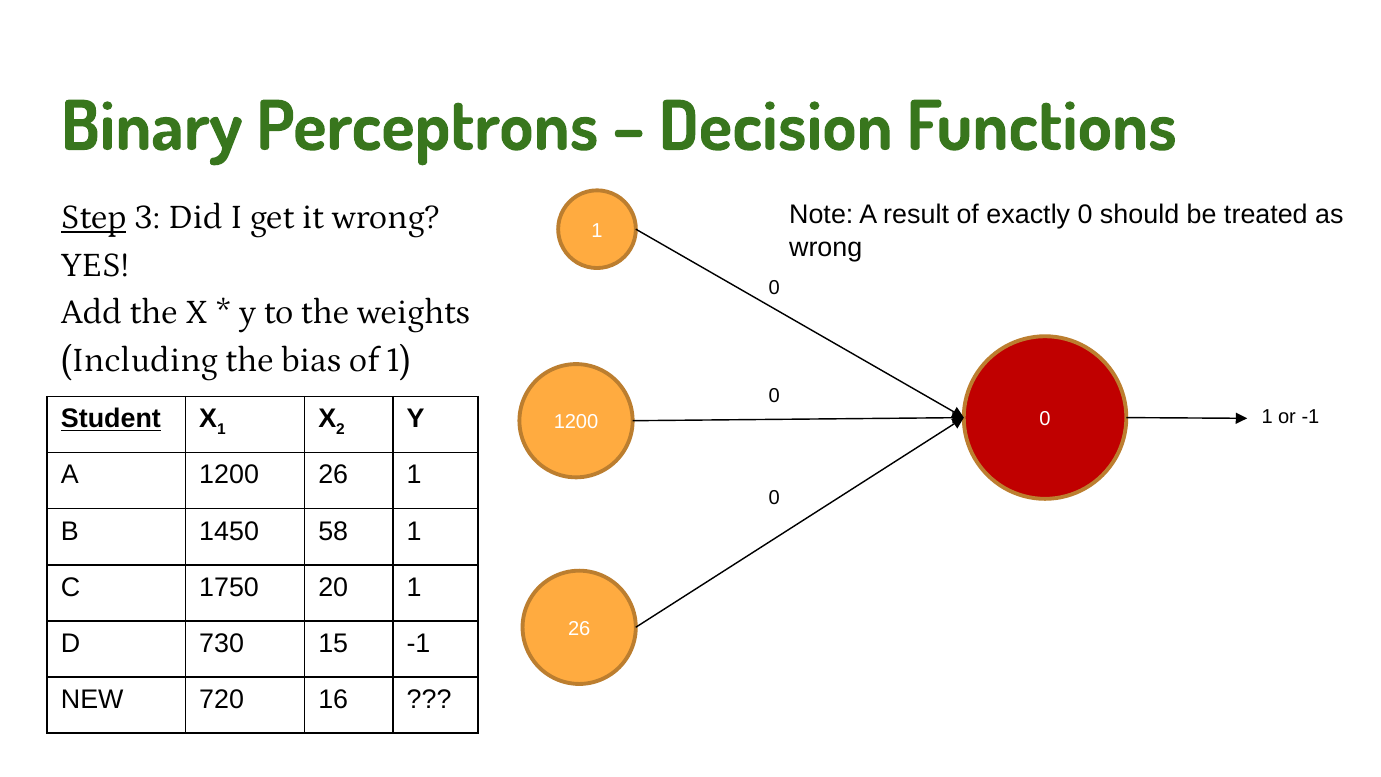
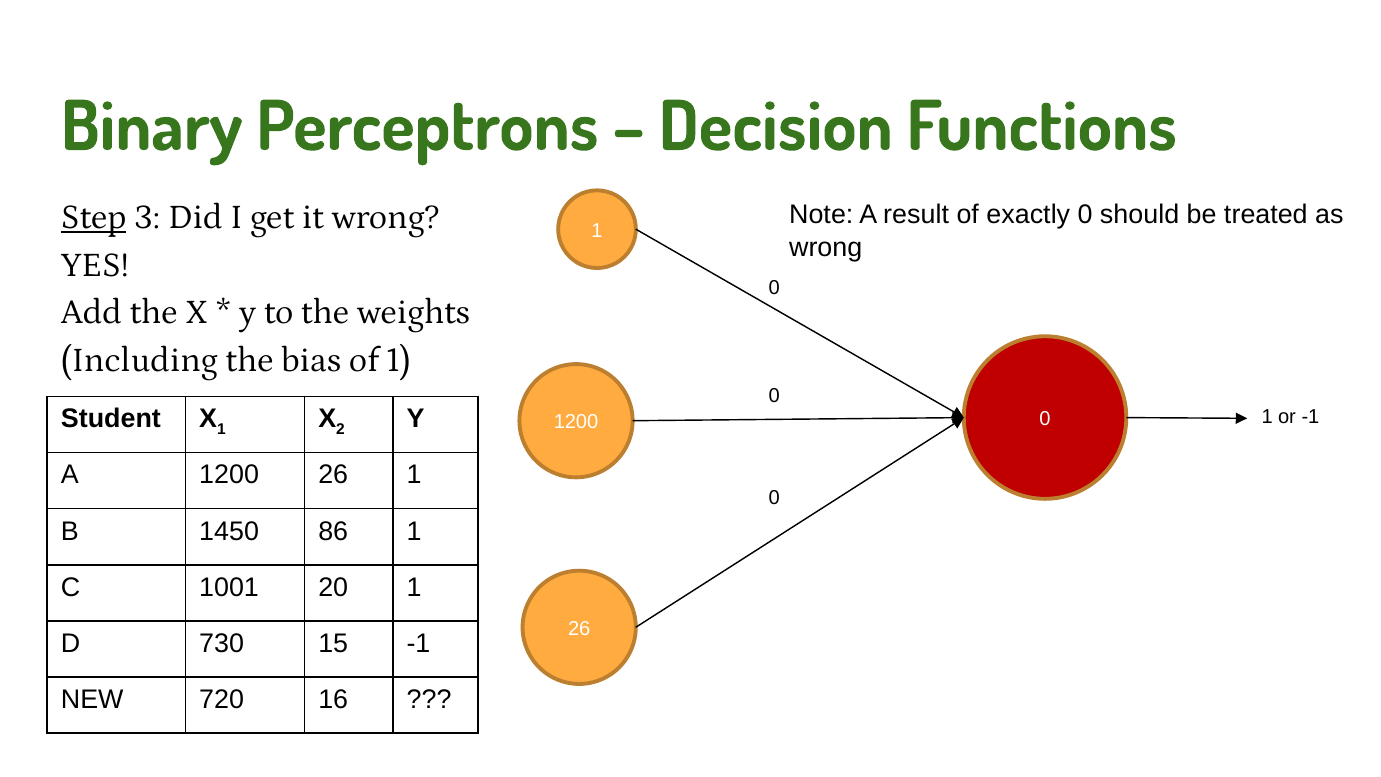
Student underline: present -> none
58: 58 -> 86
1750: 1750 -> 1001
